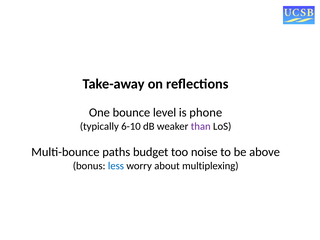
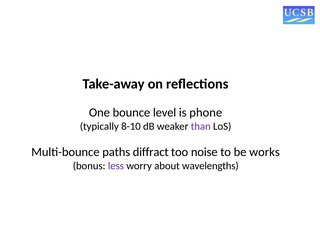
6-10: 6-10 -> 8-10
budget: budget -> diffract
above: above -> works
less colour: blue -> purple
multiplexing: multiplexing -> wavelengths
